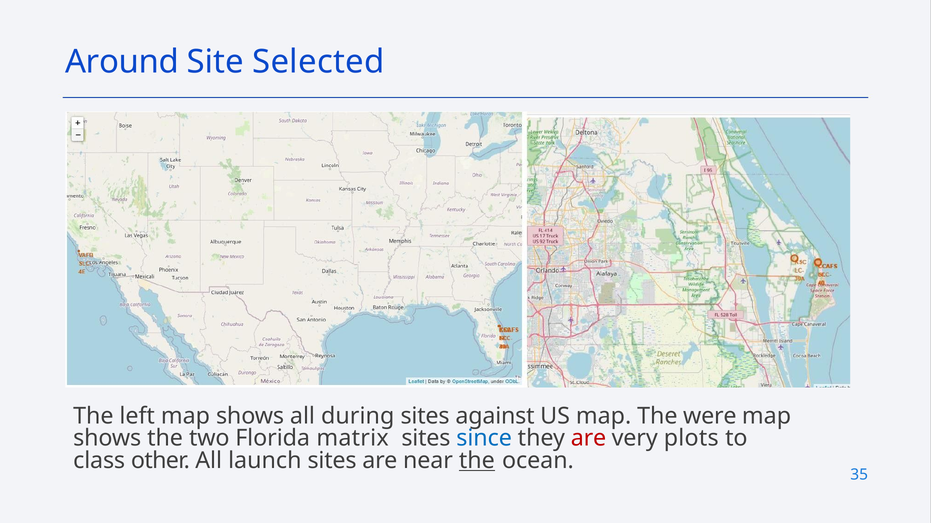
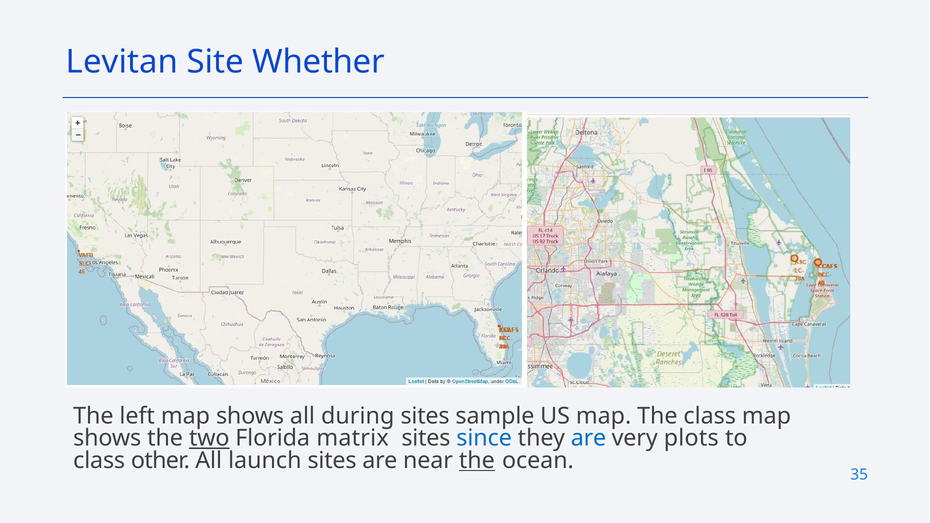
Around: Around -> Levitan
Selected: Selected -> Whether
against: against -> sample
The were: were -> class
two underline: none -> present
are at (589, 439) colour: red -> blue
